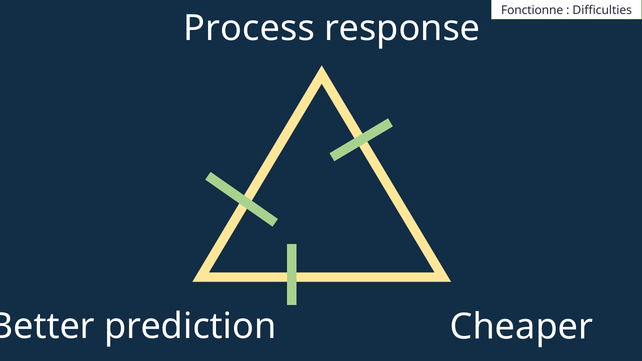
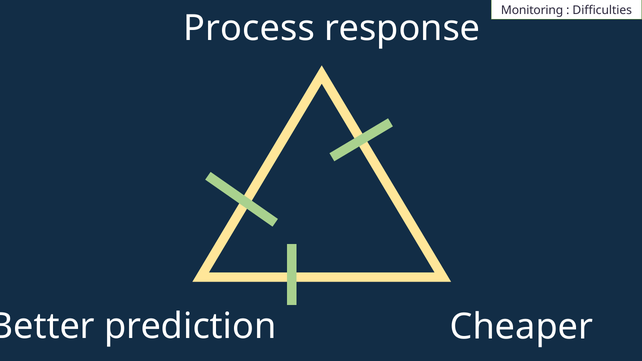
Fonctionne: Fonctionne -> Monitoring
